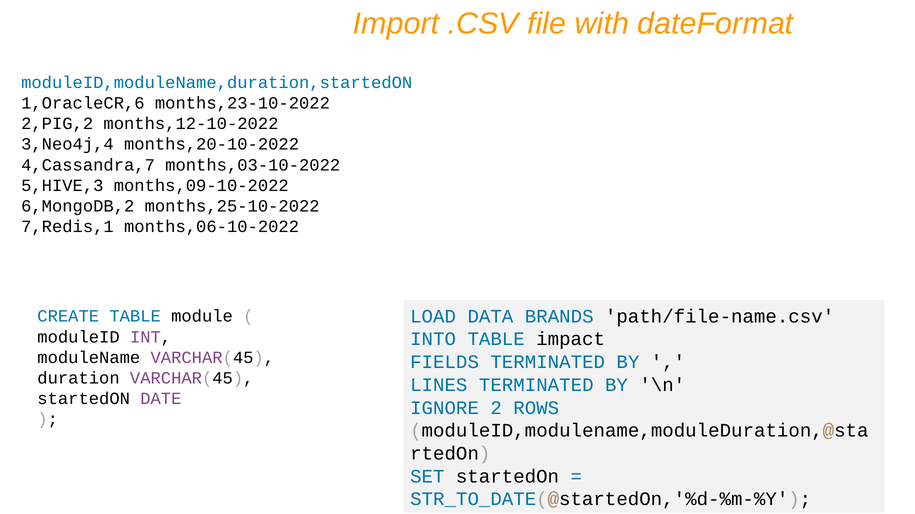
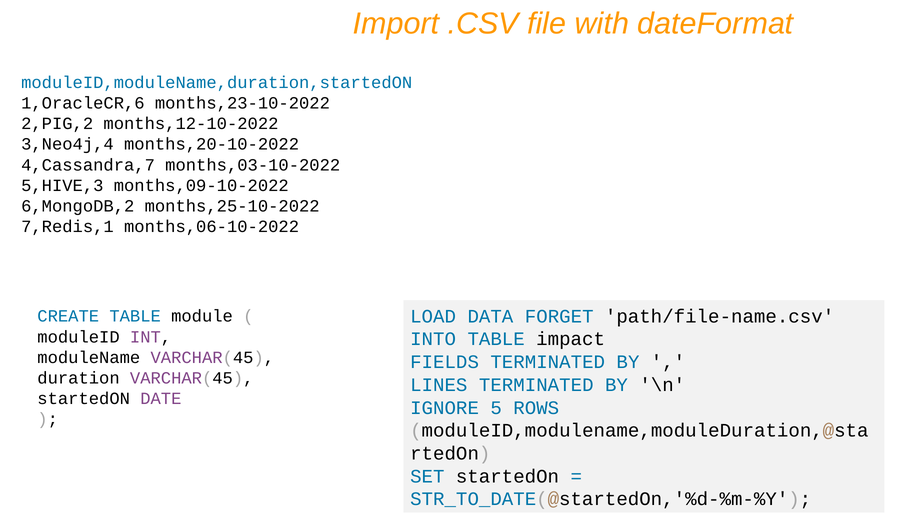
BRANDS: BRANDS -> FORGET
2: 2 -> 5
